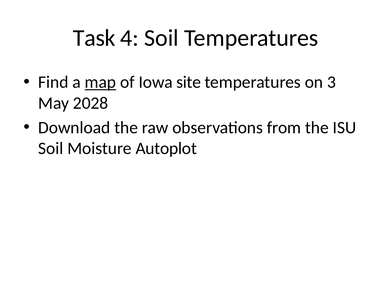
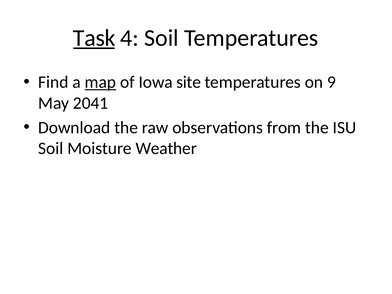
Task underline: none -> present
3: 3 -> 9
2028: 2028 -> 2041
Autoplot: Autoplot -> Weather
